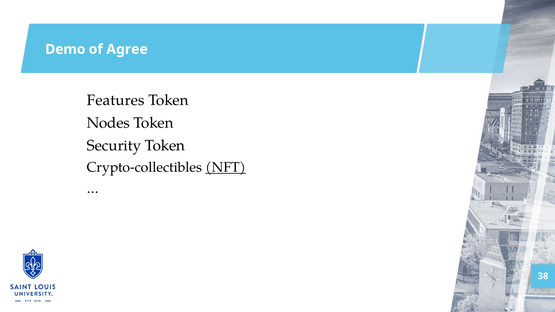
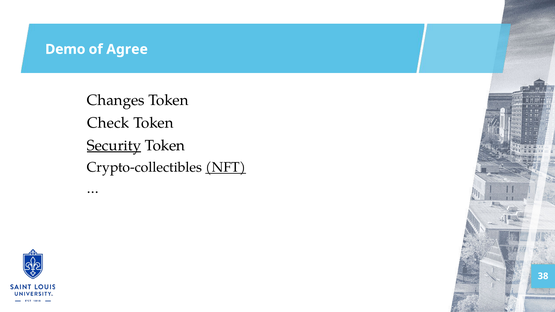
Features: Features -> Changes
Nodes: Nodes -> Check
Security underline: none -> present
